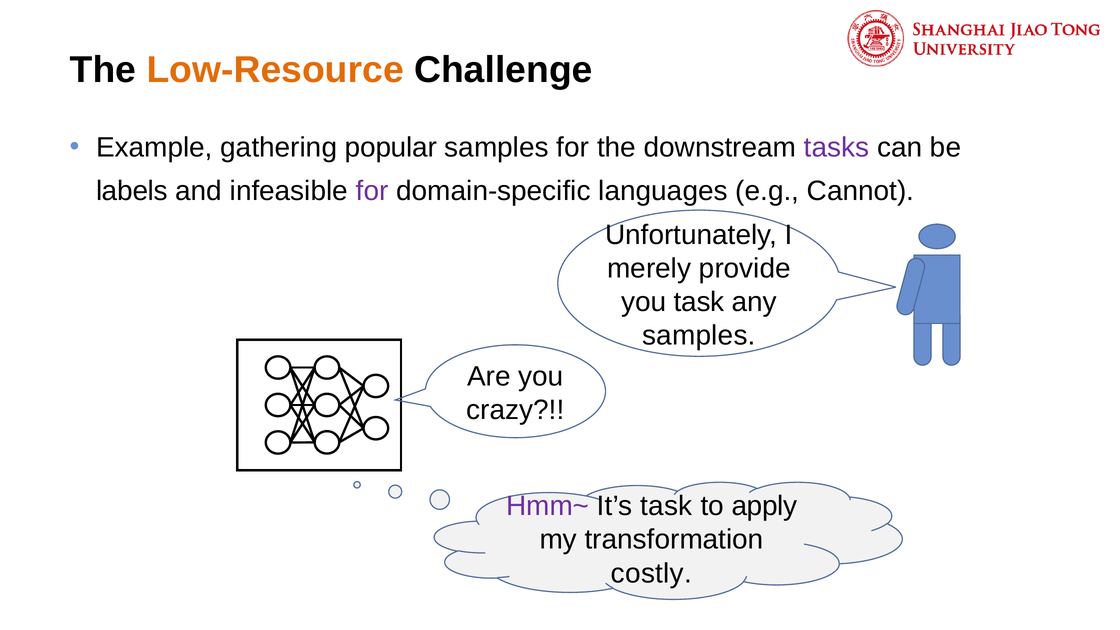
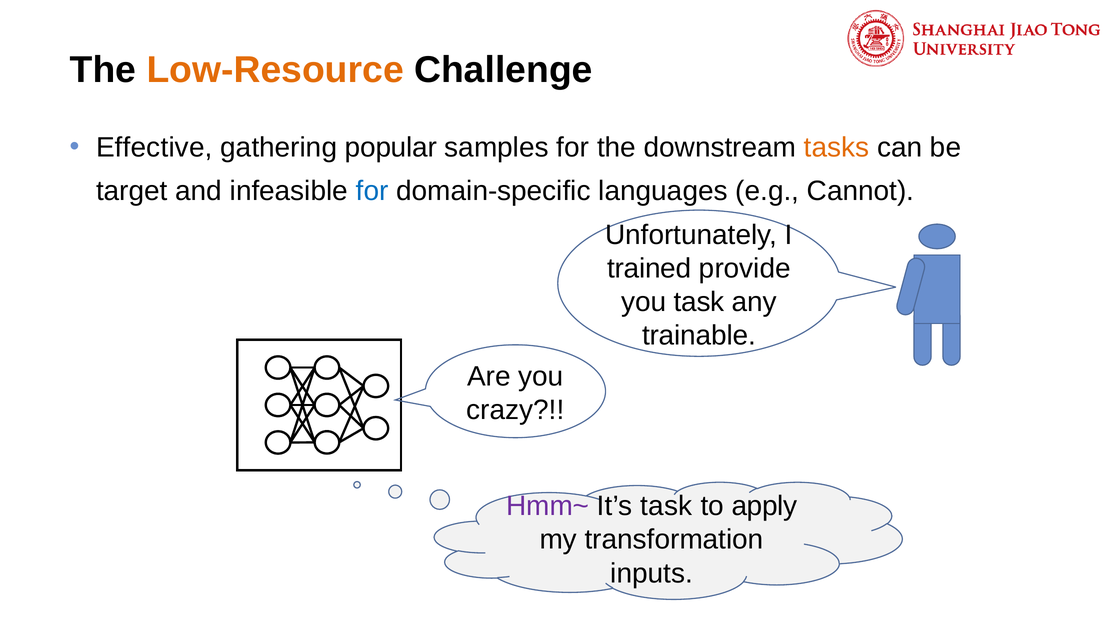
Example: Example -> Effective
tasks colour: purple -> orange
labels: labels -> target
for at (372, 191) colour: purple -> blue
merely: merely -> trained
samples at (699, 336): samples -> trainable
costly: costly -> inputs
